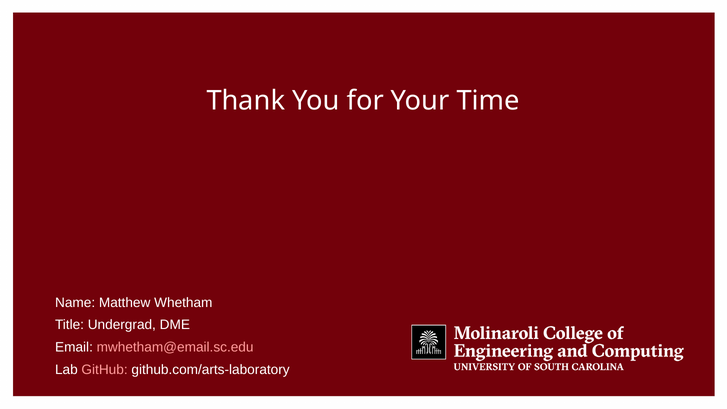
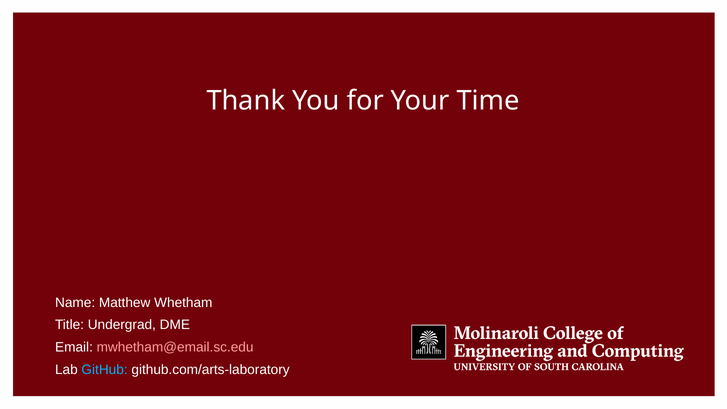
GitHub colour: pink -> light blue
